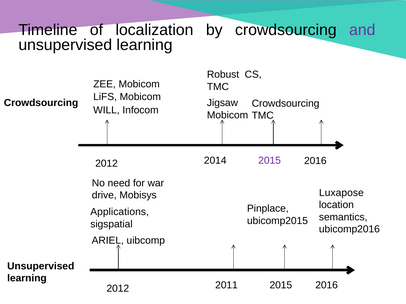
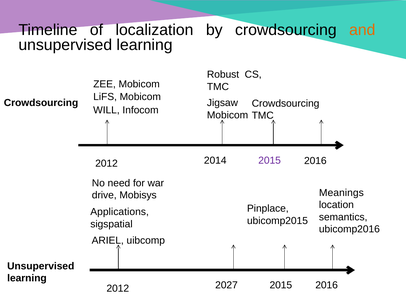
and colour: purple -> orange
Luxapose: Luxapose -> Meanings
2011: 2011 -> 2027
